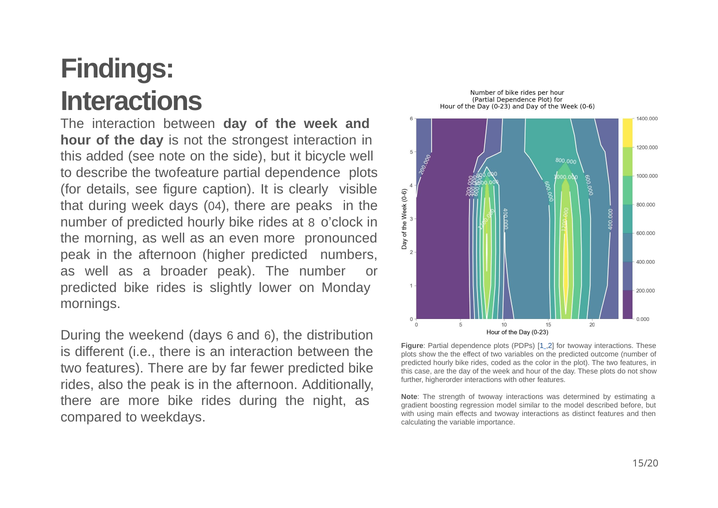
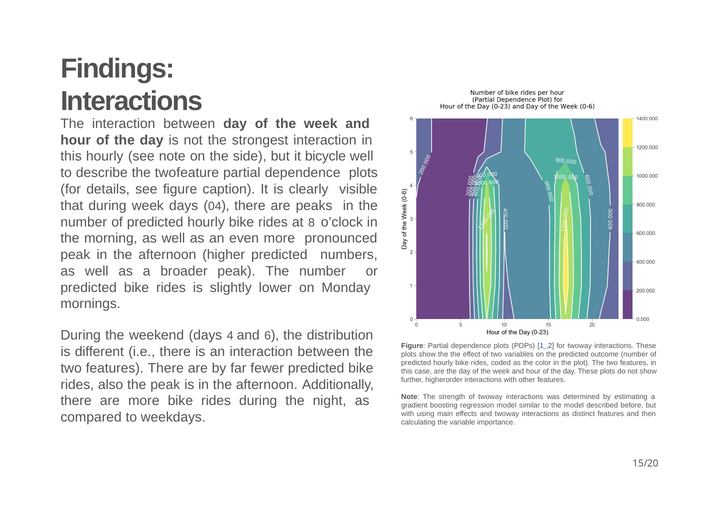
this added: added -> hourly
days 6: 6 -> 4
